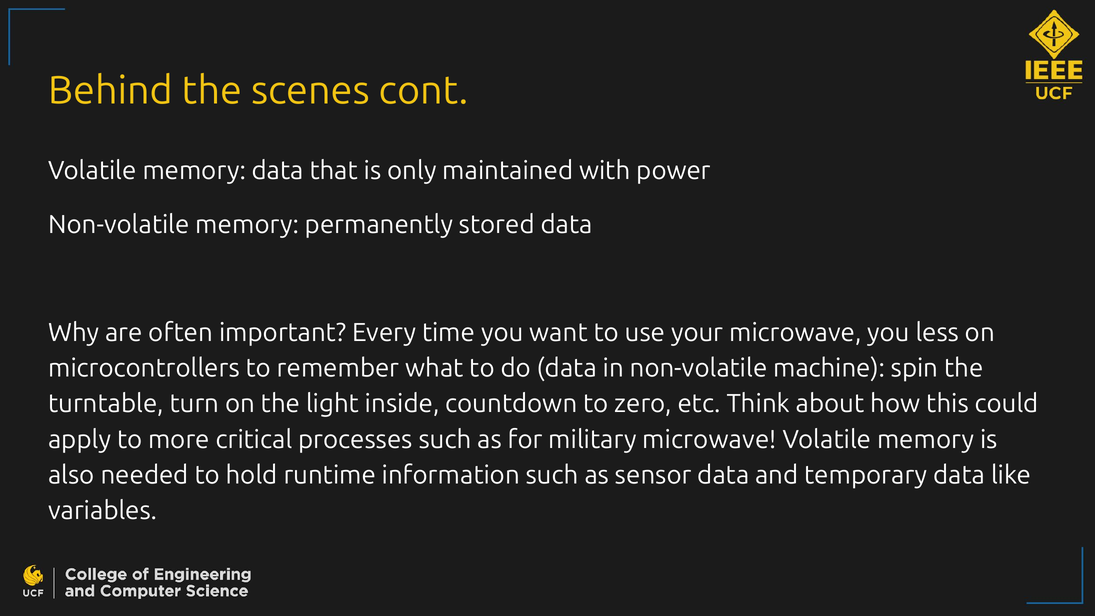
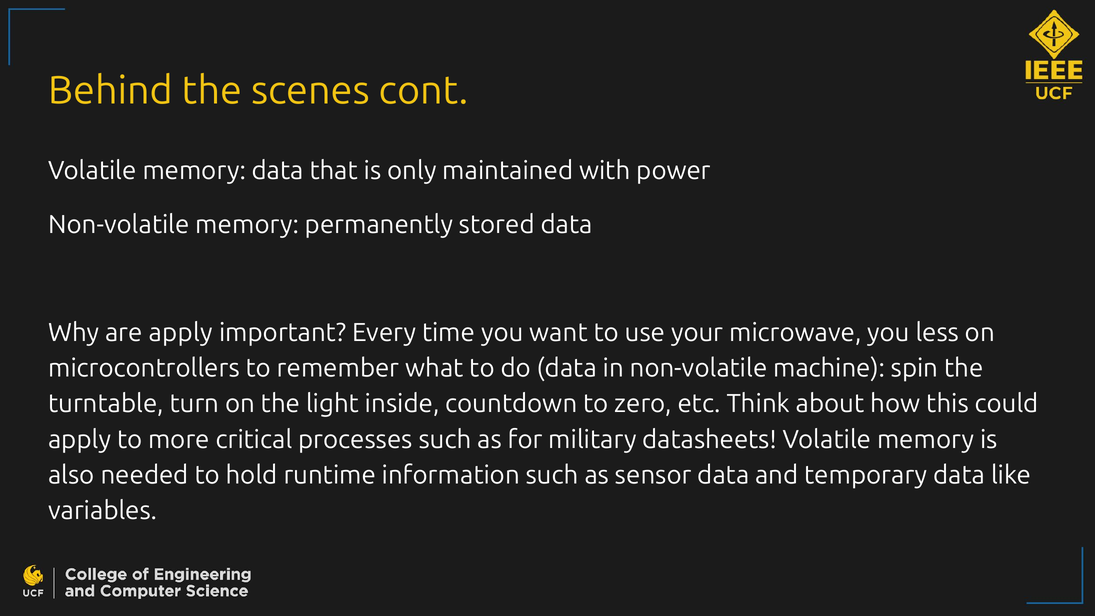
are often: often -> apply
military microwave: microwave -> datasheets
